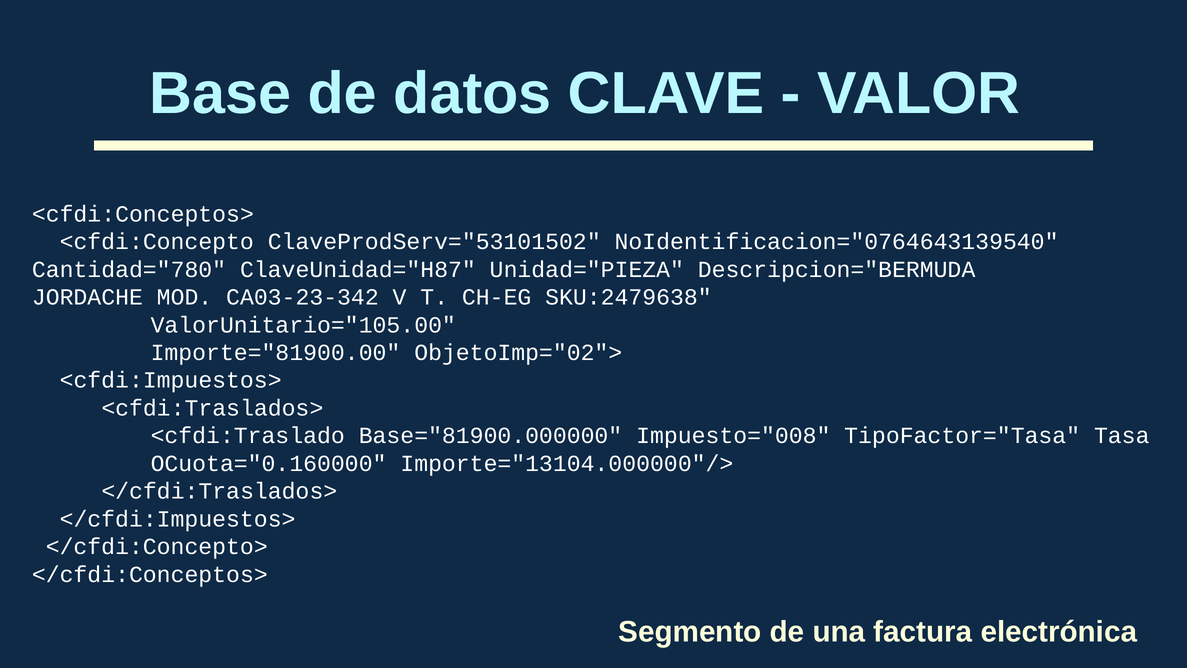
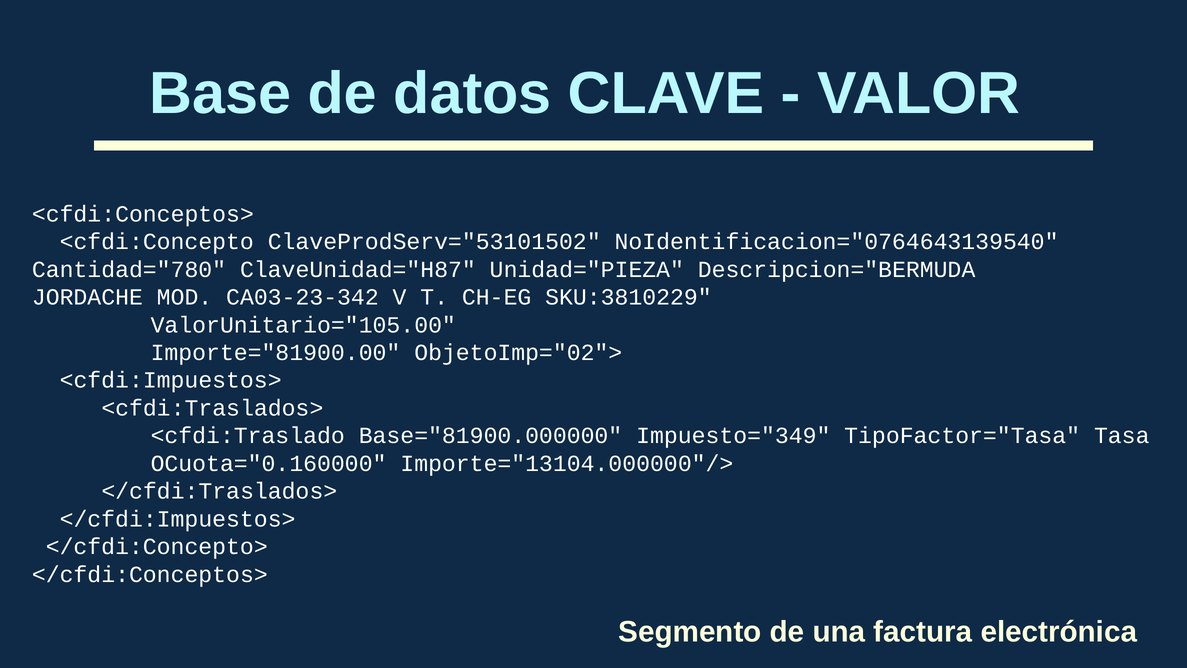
SKU:2479638: SKU:2479638 -> SKU:3810229
Impuesto="008: Impuesto="008 -> Impuesto="349
